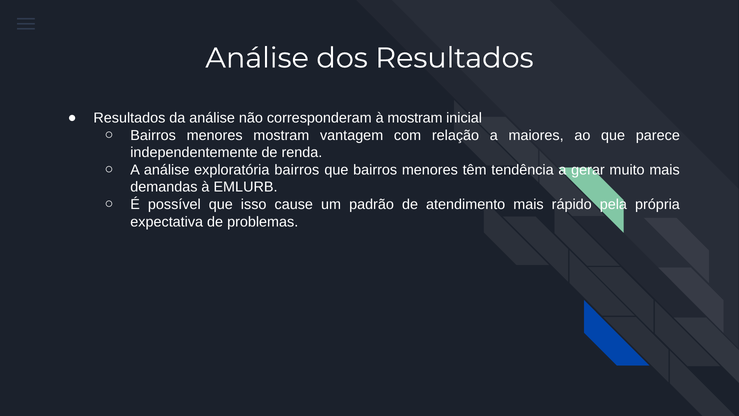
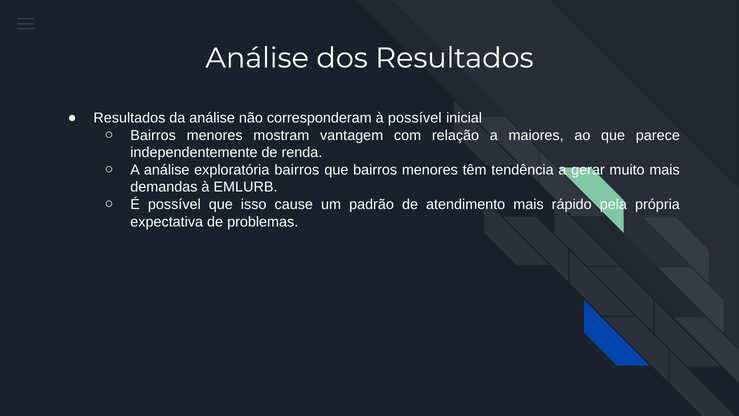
à mostram: mostram -> possível
